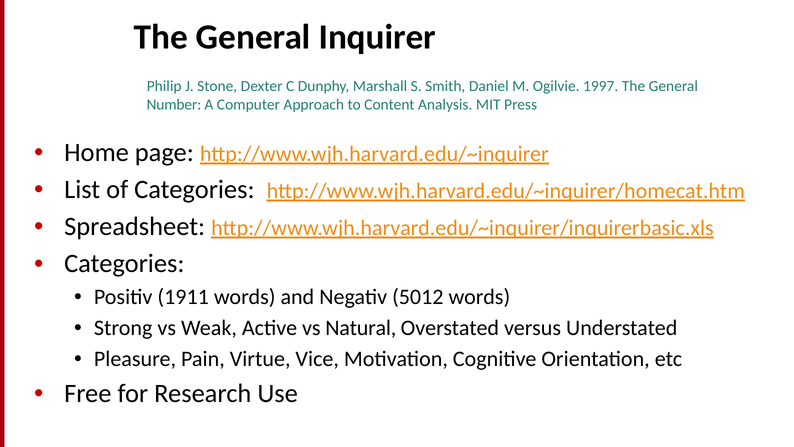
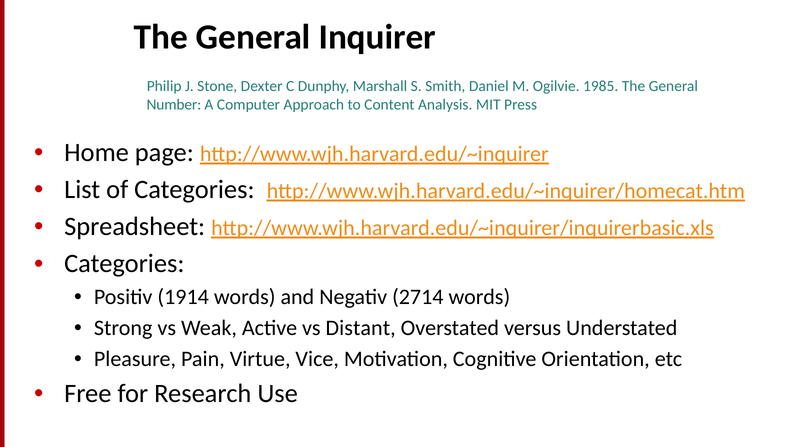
1997: 1997 -> 1985
1911: 1911 -> 1914
5012: 5012 -> 2714
Natural: Natural -> Distant
